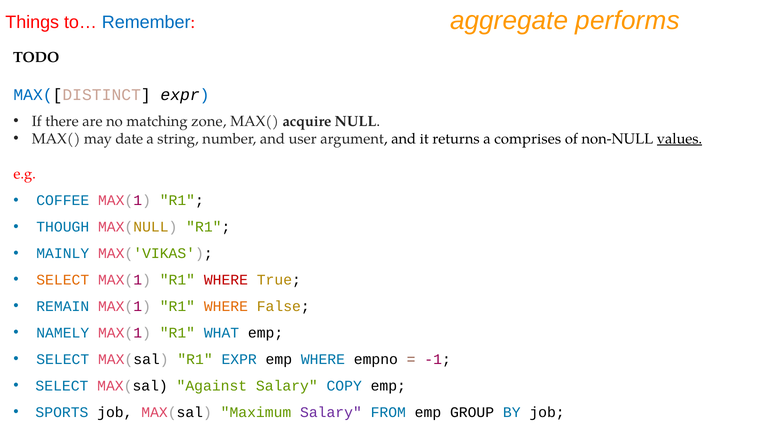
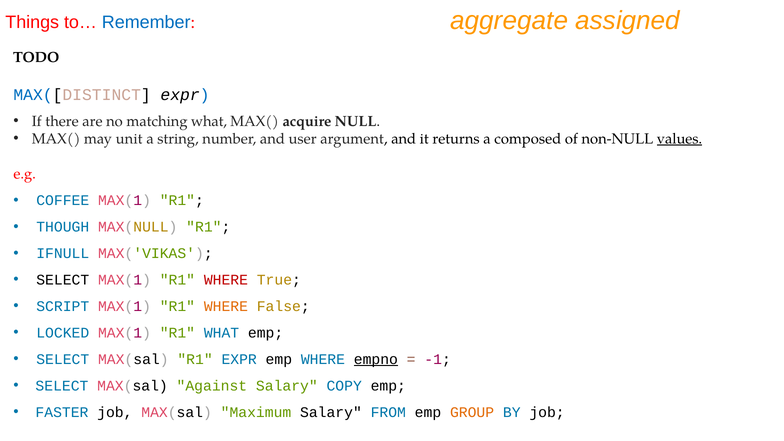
performs: performs -> assigned
matching zone: zone -> what
date: date -> unit
comprises: comprises -> composed
MAINLY: MAINLY -> IFNULL
SELECT at (63, 280) colour: orange -> black
REMAIN: REMAIN -> SCRIPT
NAMELY: NAMELY -> LOCKED
empno underline: none -> present
SPORTS: SPORTS -> FASTER
Salary at (331, 412) colour: purple -> black
GROUP colour: black -> orange
